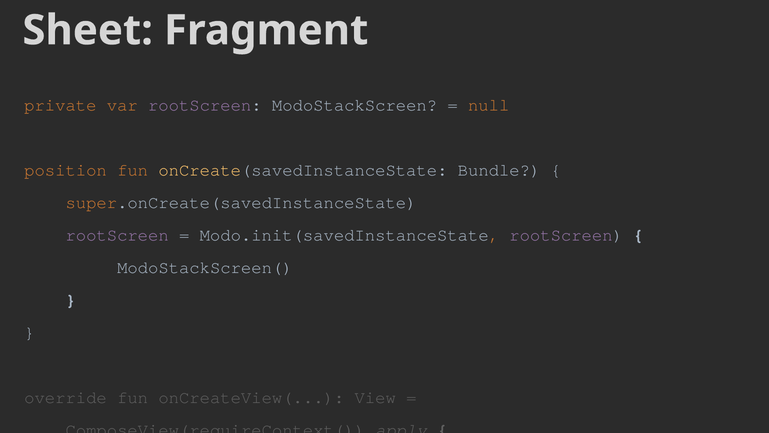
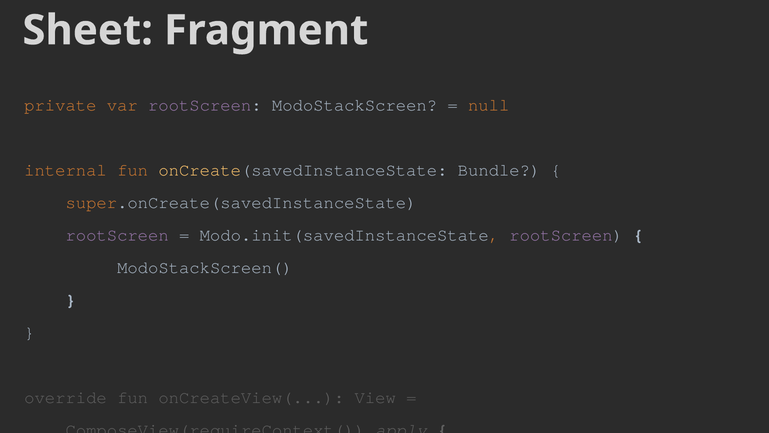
position: position -> internal
